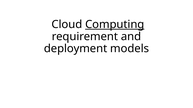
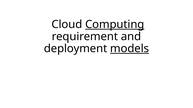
models underline: none -> present
